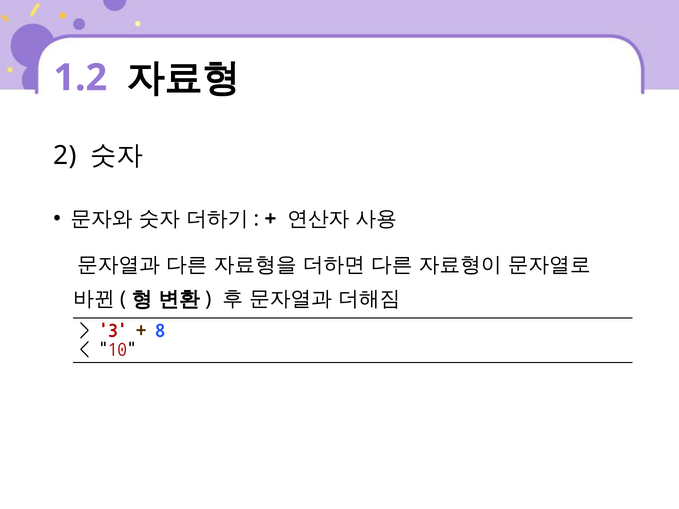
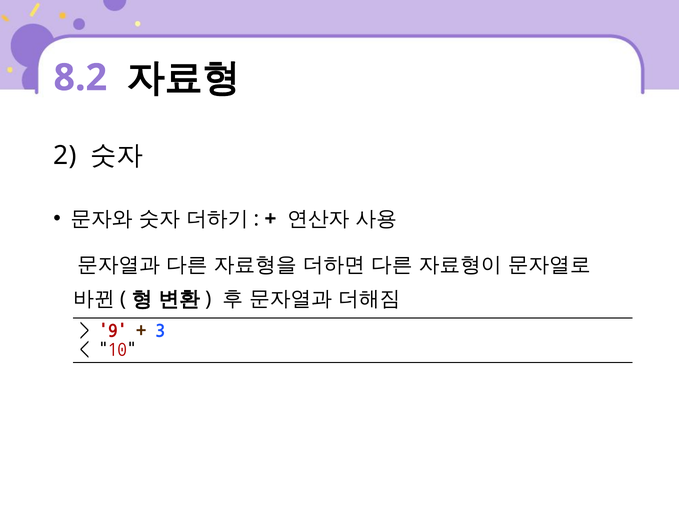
1.2: 1.2 -> 8.2
3: 3 -> 9
8: 8 -> 3
